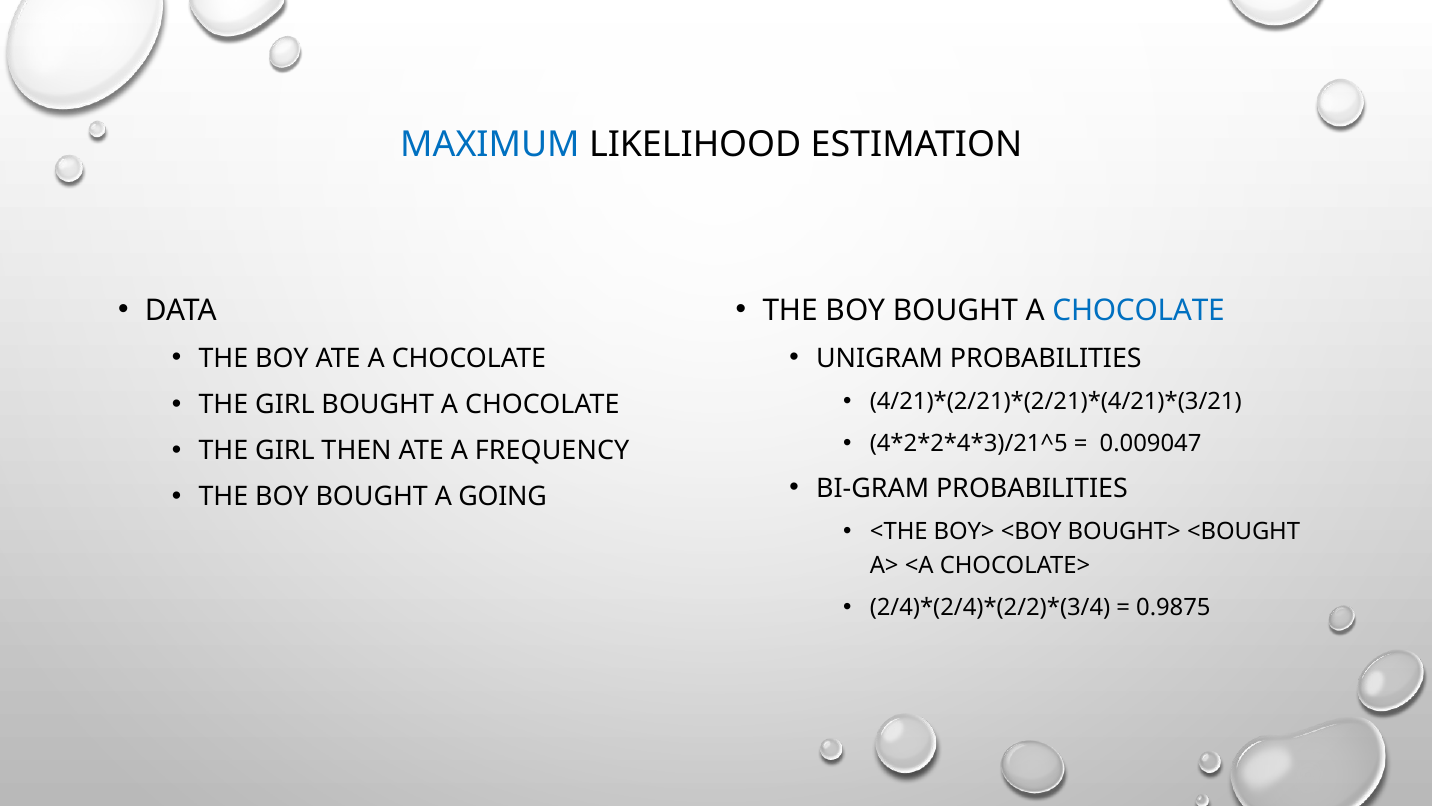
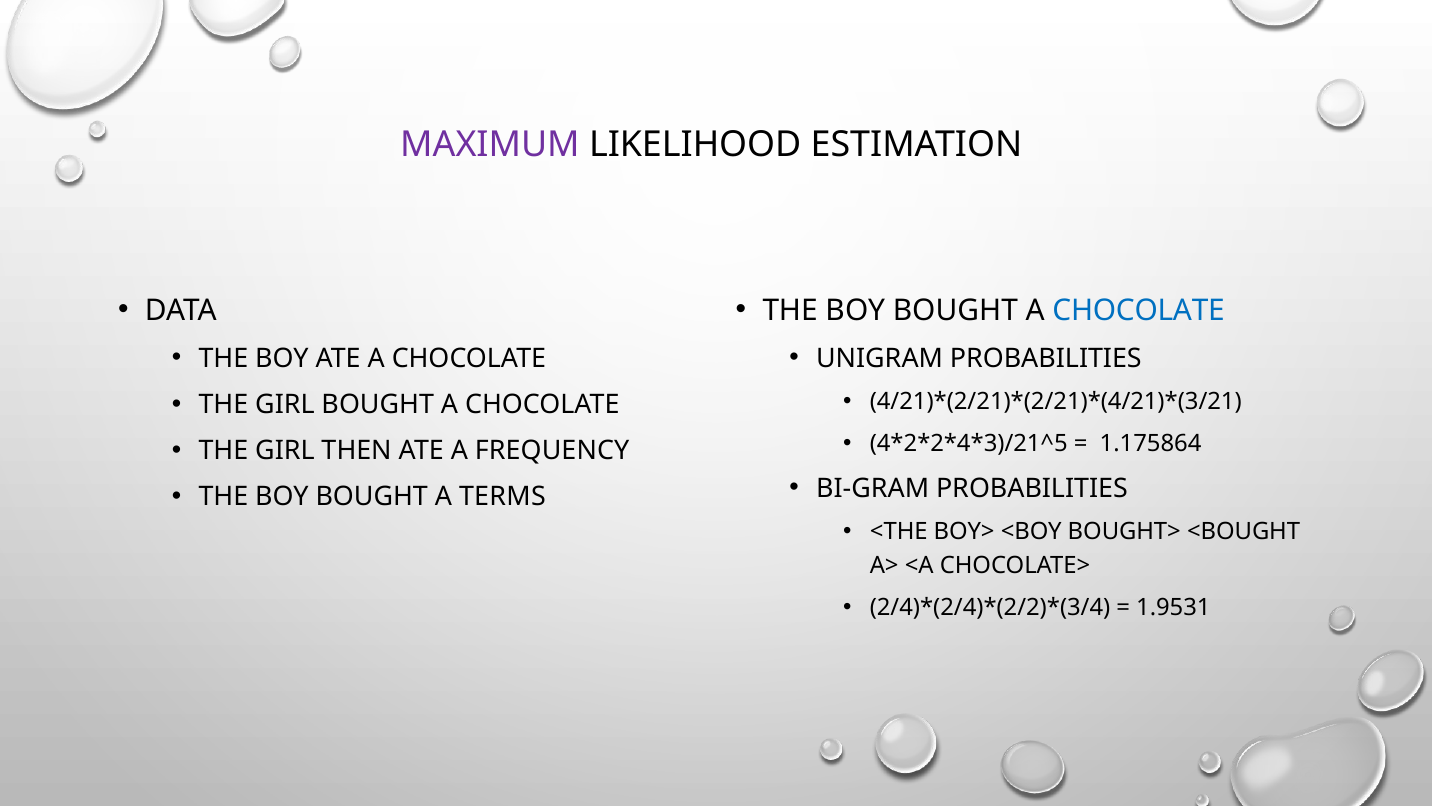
MAXIMUM colour: blue -> purple
0.009047: 0.009047 -> 1.175864
GOING: GOING -> TERMS
0.9875: 0.9875 -> 1.9531
